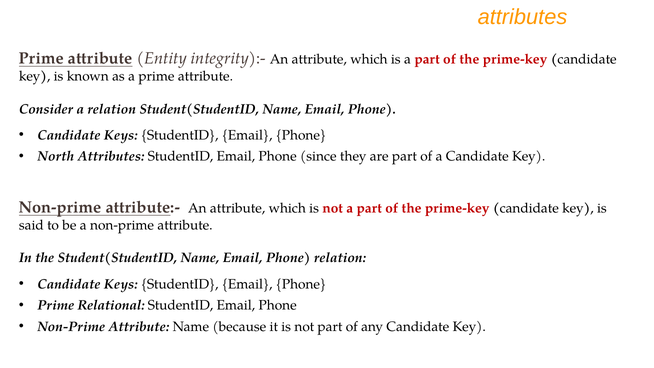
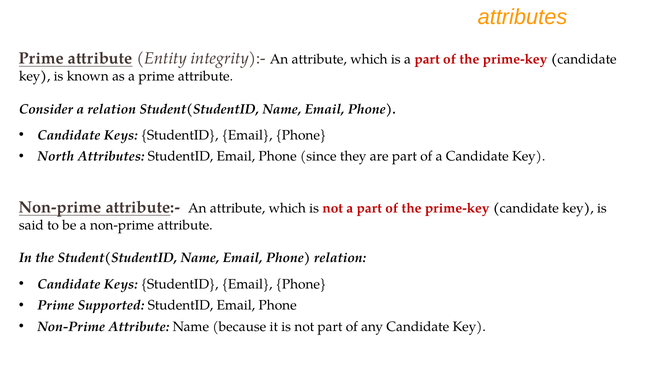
Relational: Relational -> Supported
